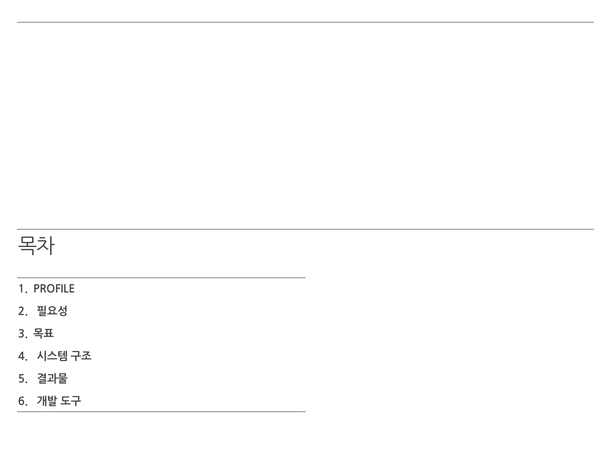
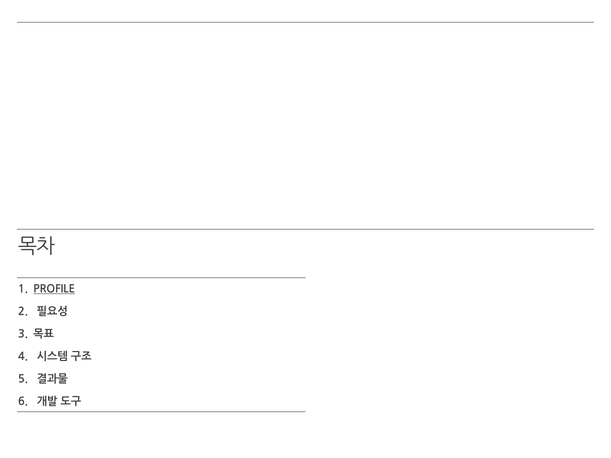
PROFILE underline: none -> present
